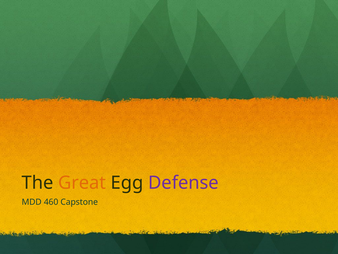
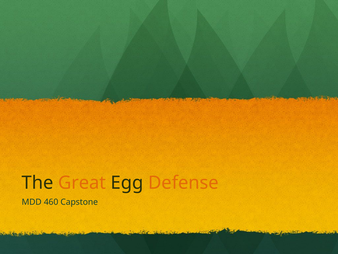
Defense colour: purple -> orange
